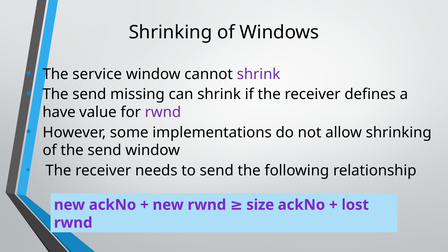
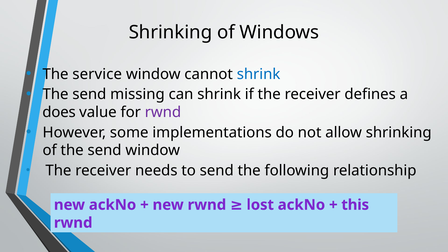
shrink at (259, 74) colour: purple -> blue
have: have -> does
size: size -> lost
lost: lost -> this
